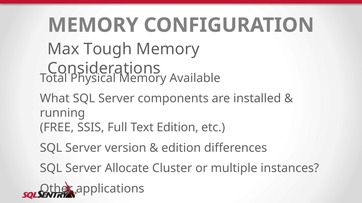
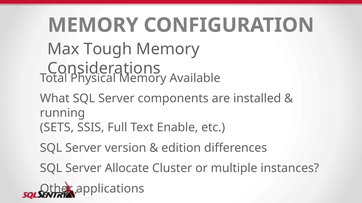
FREE: FREE -> SETS
Text Edition: Edition -> Enable
